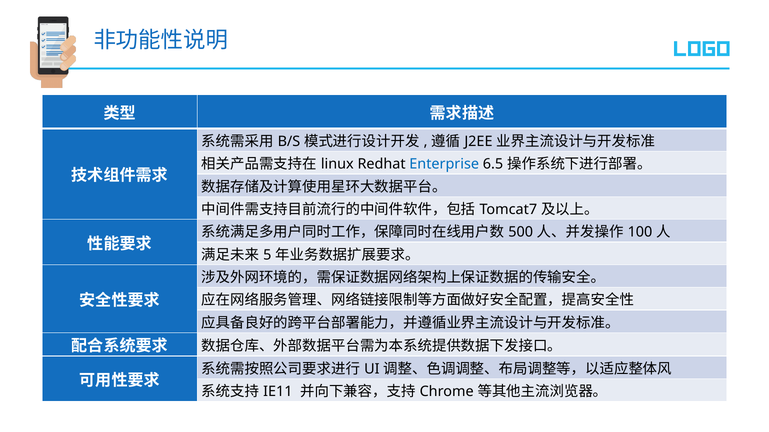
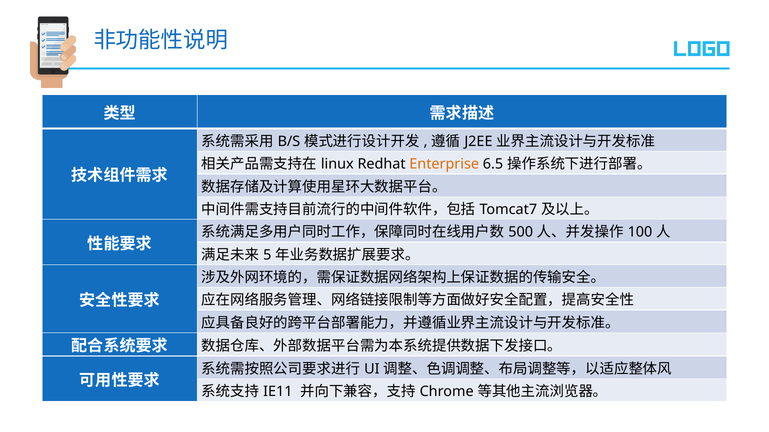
Enterprise colour: blue -> orange
